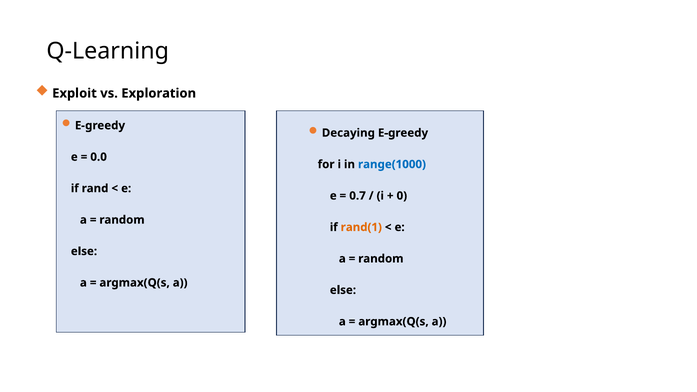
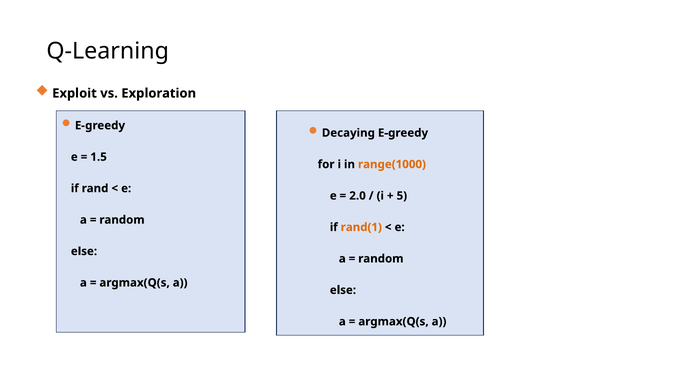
0.0: 0.0 -> 1.5
range(1000 colour: blue -> orange
0.7: 0.7 -> 2.0
0: 0 -> 5
